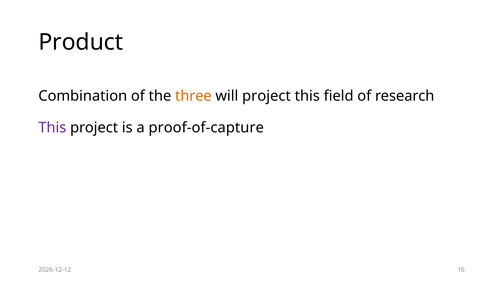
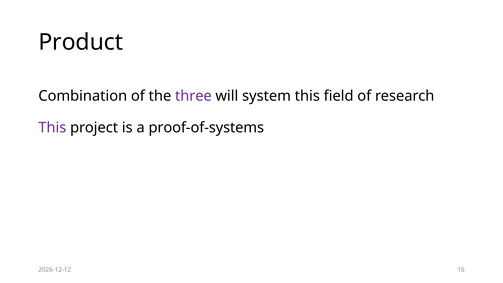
three colour: orange -> purple
will project: project -> system
proof-of-capture: proof-of-capture -> proof-of-systems
